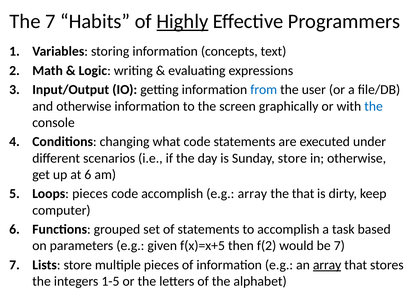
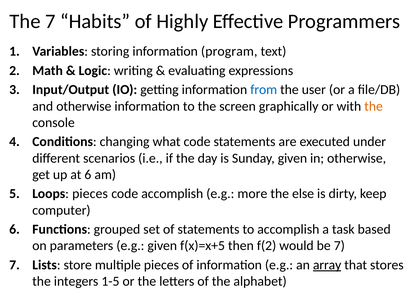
Highly underline: present -> none
concepts: concepts -> program
the at (374, 106) colour: blue -> orange
Sunday store: store -> given
e.g array: array -> more
the that: that -> else
